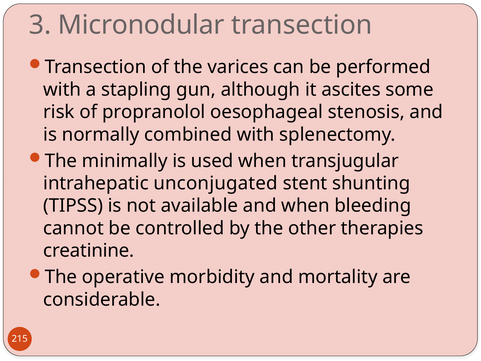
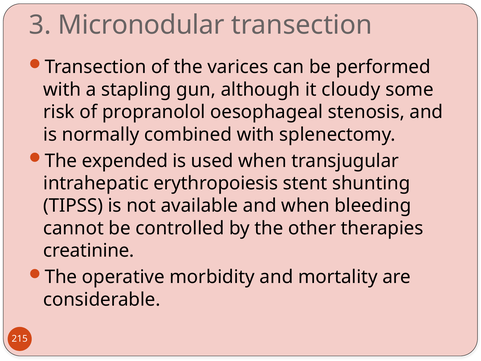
ascites: ascites -> cloudy
minimally: minimally -> expended
unconjugated: unconjugated -> erythropoiesis
